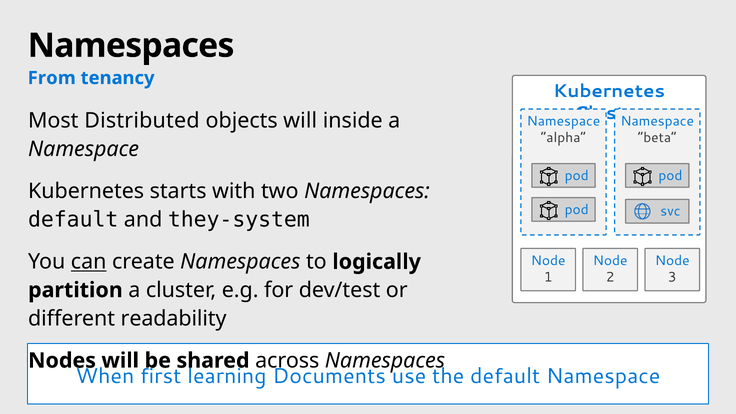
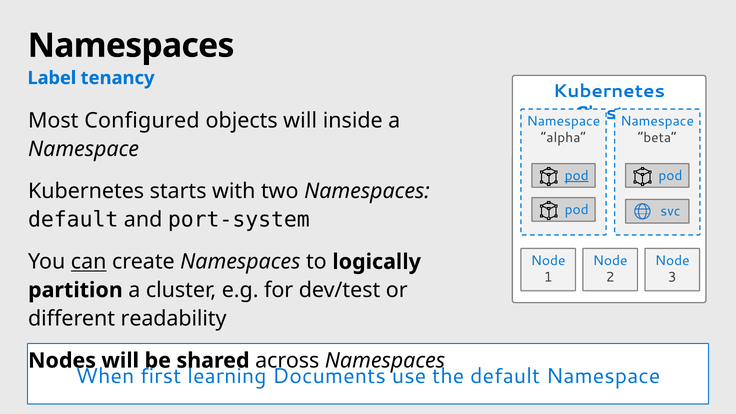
From: From -> Label
Distributed: Distributed -> Configured
pod at (577, 176) underline: none -> present
they-system: they-system -> port-system
